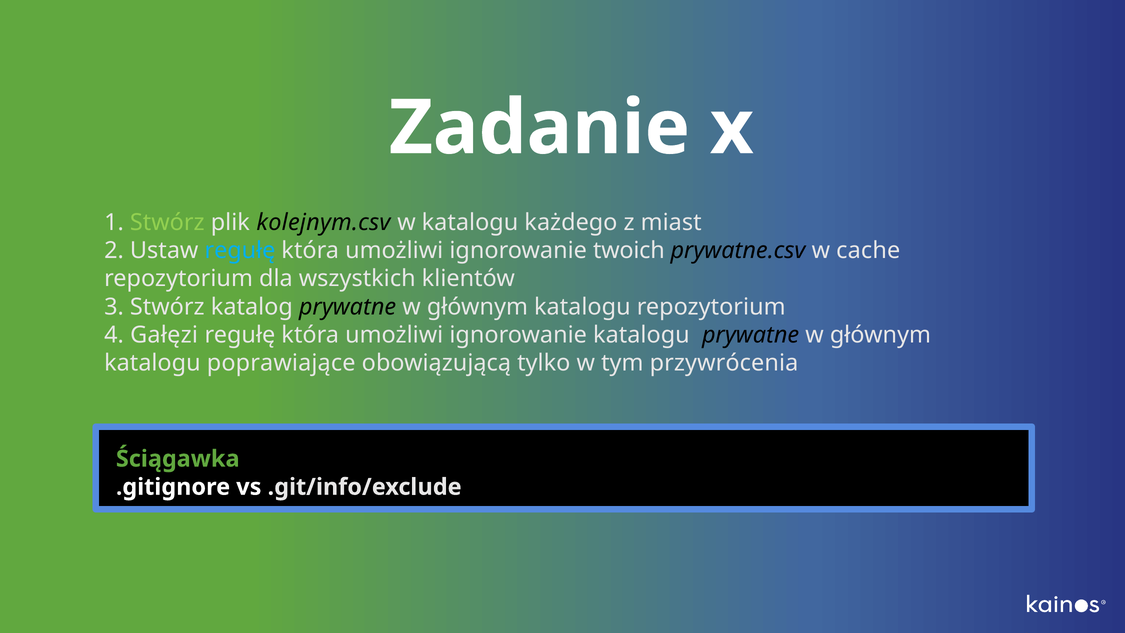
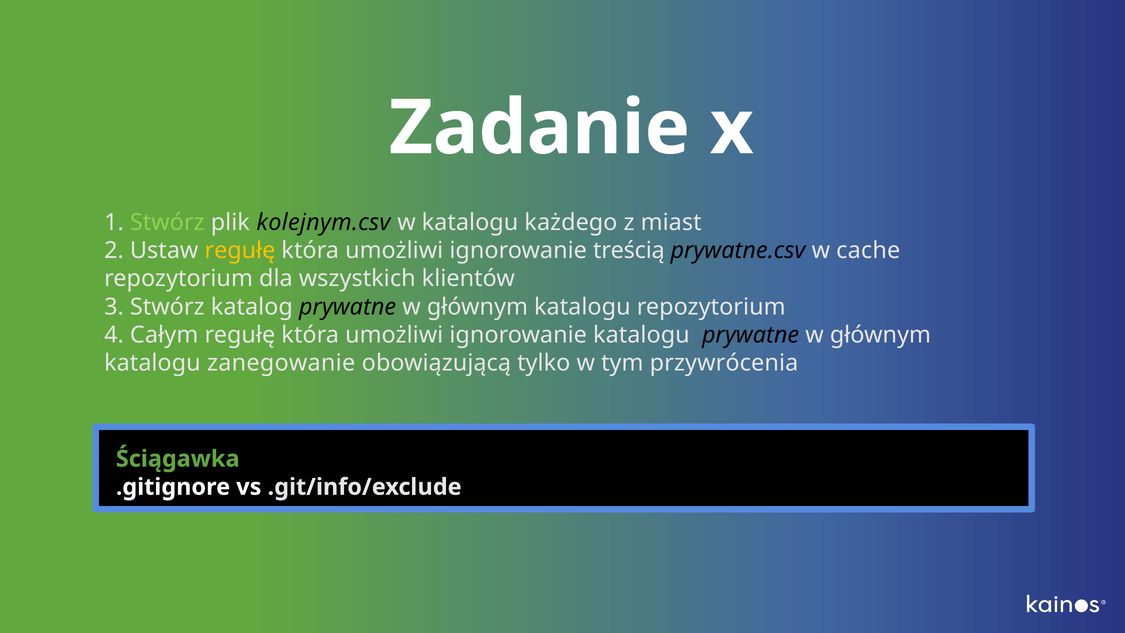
regułę at (240, 250) colour: light blue -> yellow
twoich: twoich -> treścią
Gałęzi: Gałęzi -> Całym
poprawiające: poprawiające -> zanegowanie
